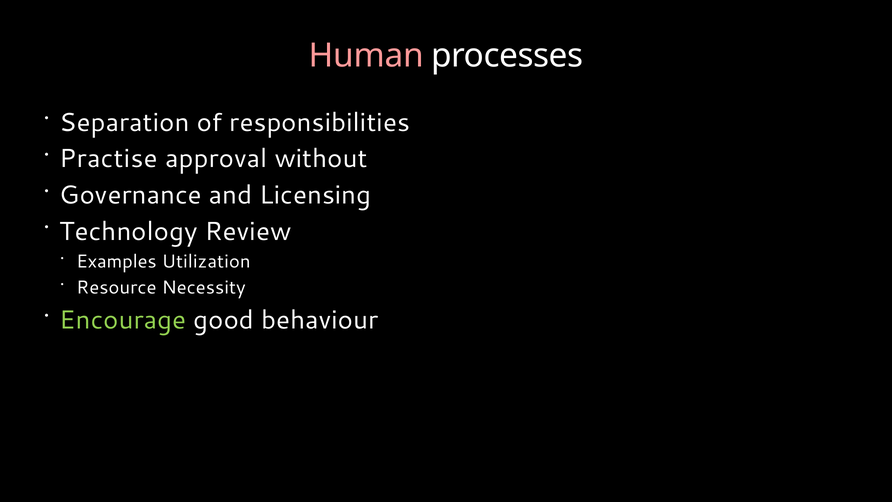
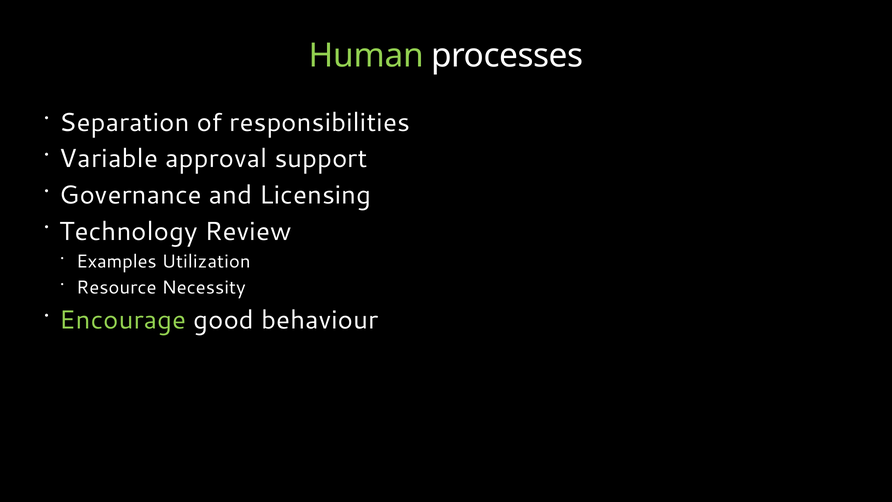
Human colour: pink -> light green
Practise: Practise -> Variable
without: without -> support
